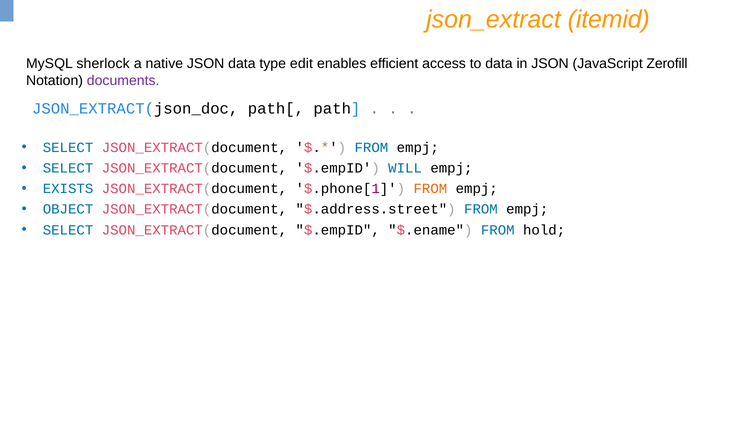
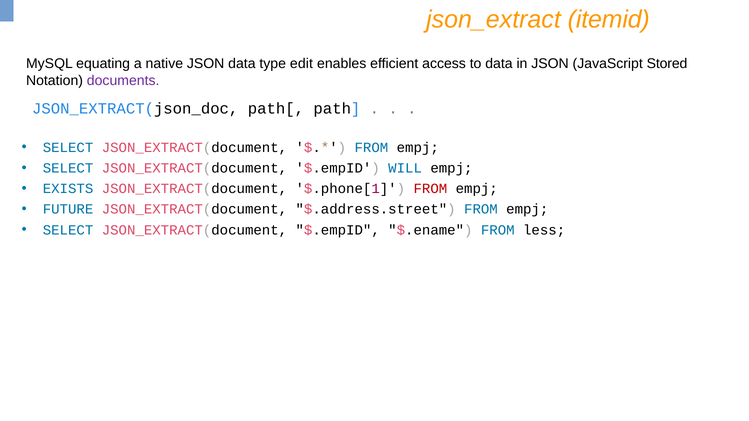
sherlock: sherlock -> equating
Zerofill: Zerofill -> Stored
FROM at (430, 189) colour: orange -> red
OBJECT: OBJECT -> FUTURE
hold: hold -> less
